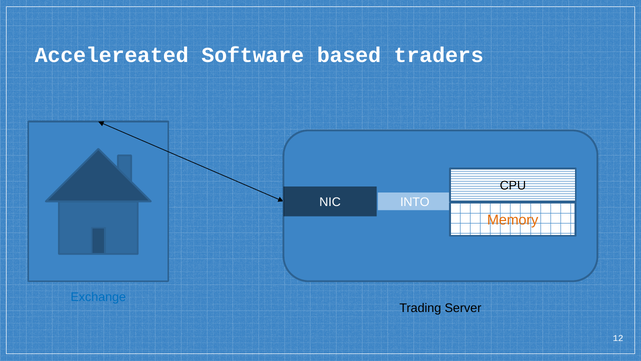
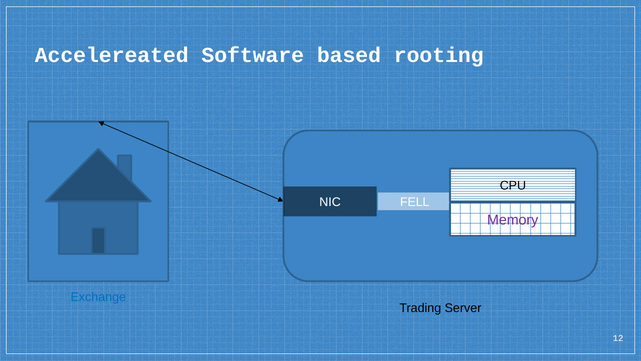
traders: traders -> rooting
INTO: INTO -> FELL
Memory colour: orange -> purple
